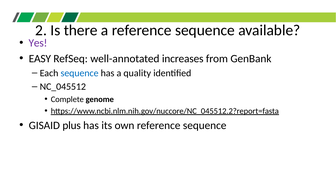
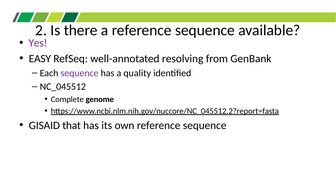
increases: increases -> resolving
sequence at (80, 73) colour: blue -> purple
plus: plus -> that
